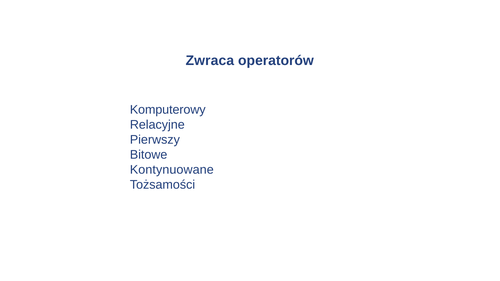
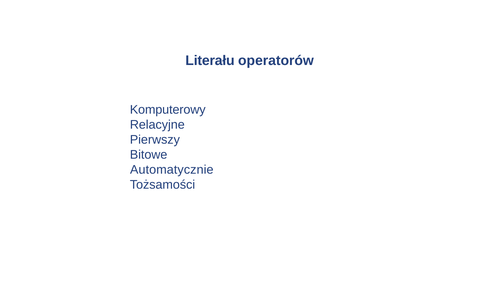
Zwraca: Zwraca -> Literału
Kontynuowane: Kontynuowane -> Automatycznie
